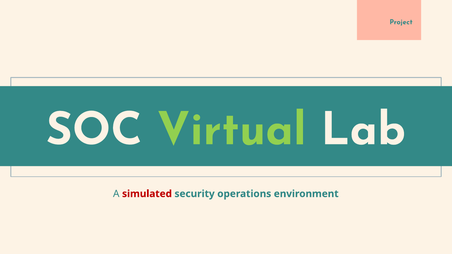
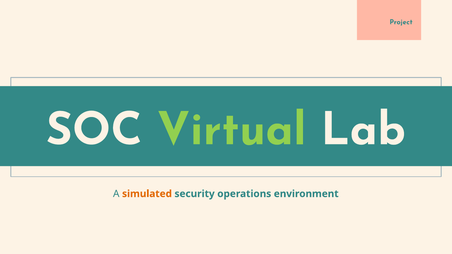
simulated colour: red -> orange
